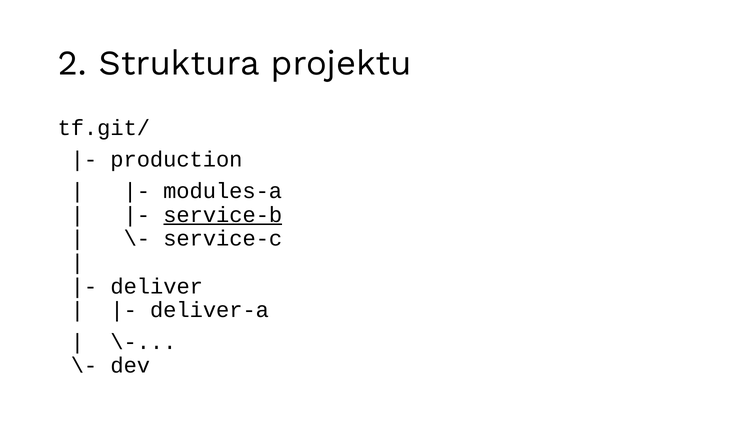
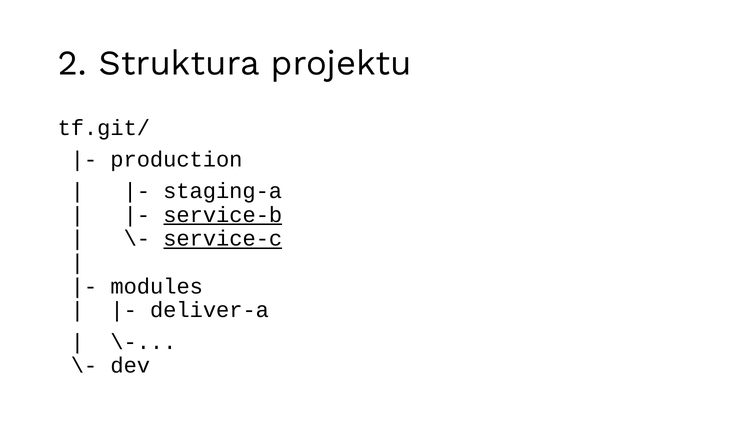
modules-a: modules-a -> staging-a
service-c underline: none -> present
deliver: deliver -> modules
